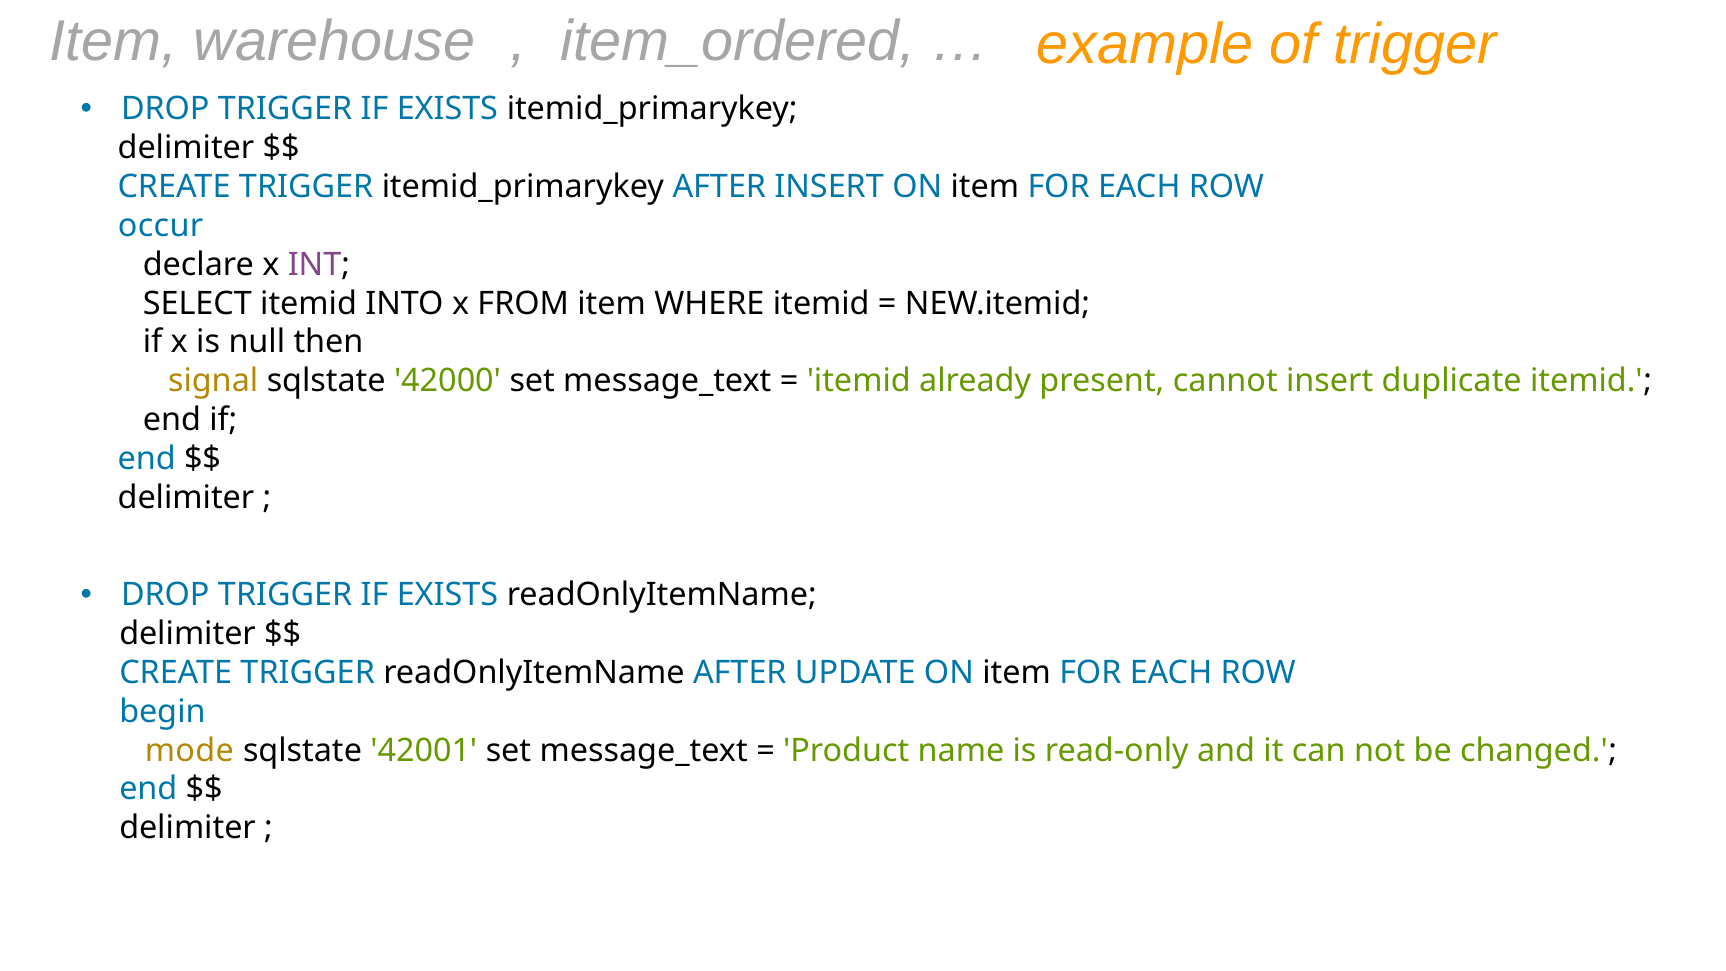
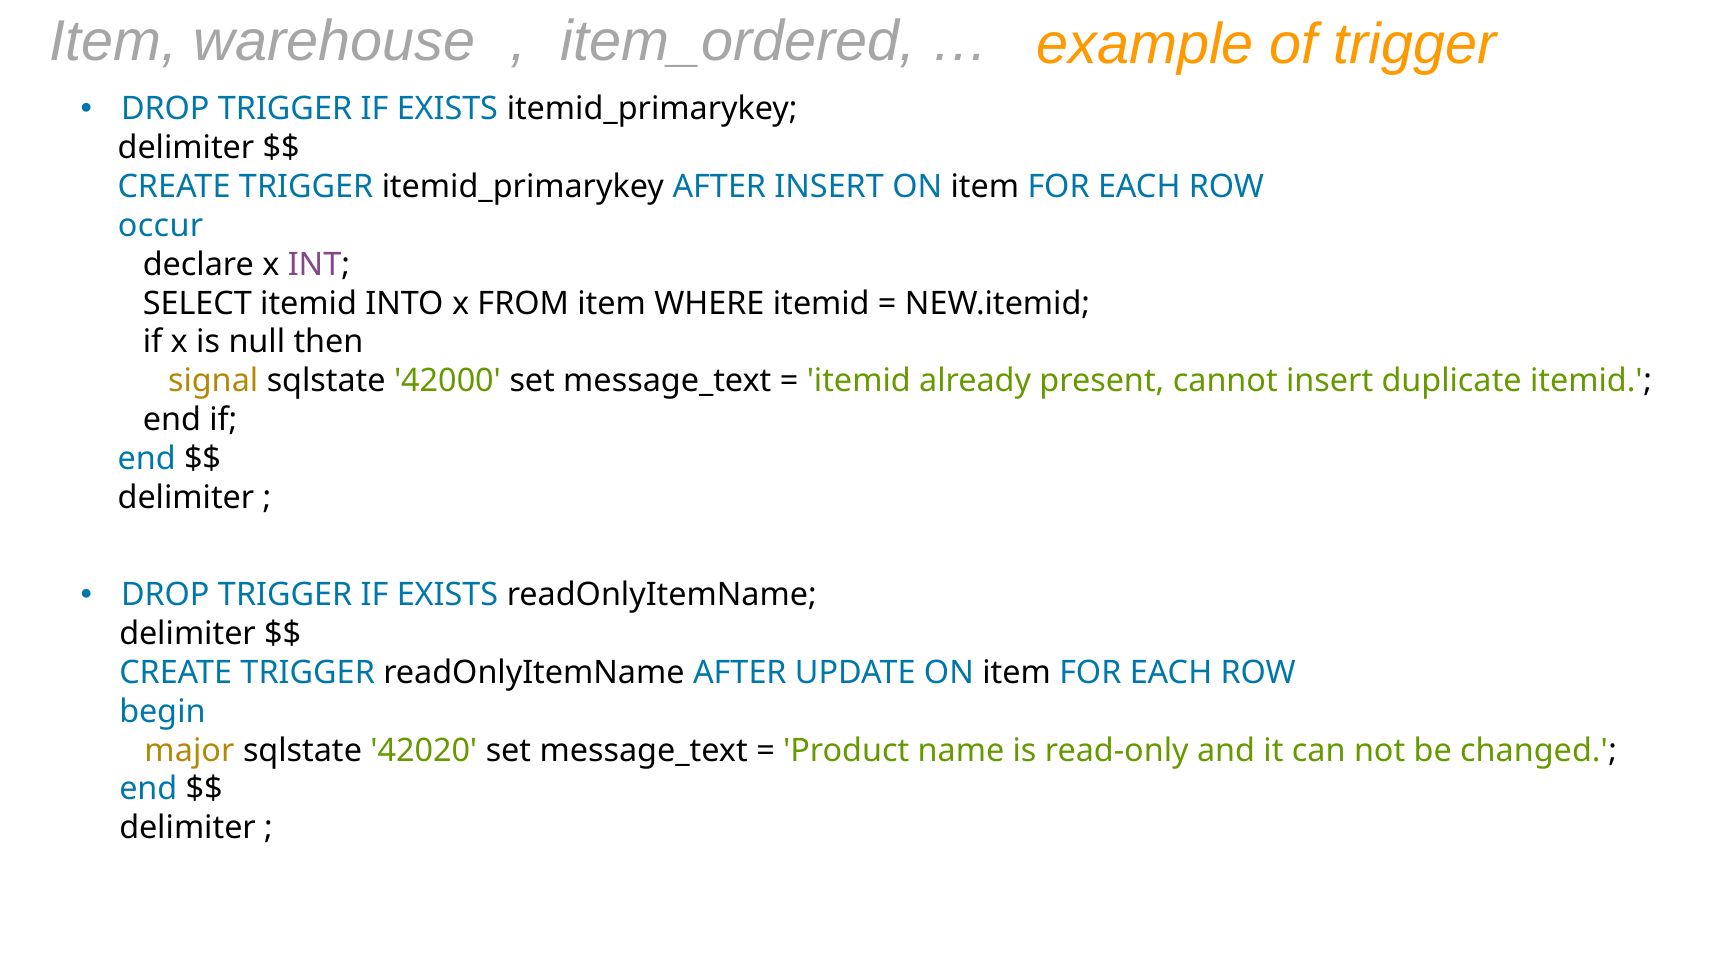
mode: mode -> major
42001: 42001 -> 42020
